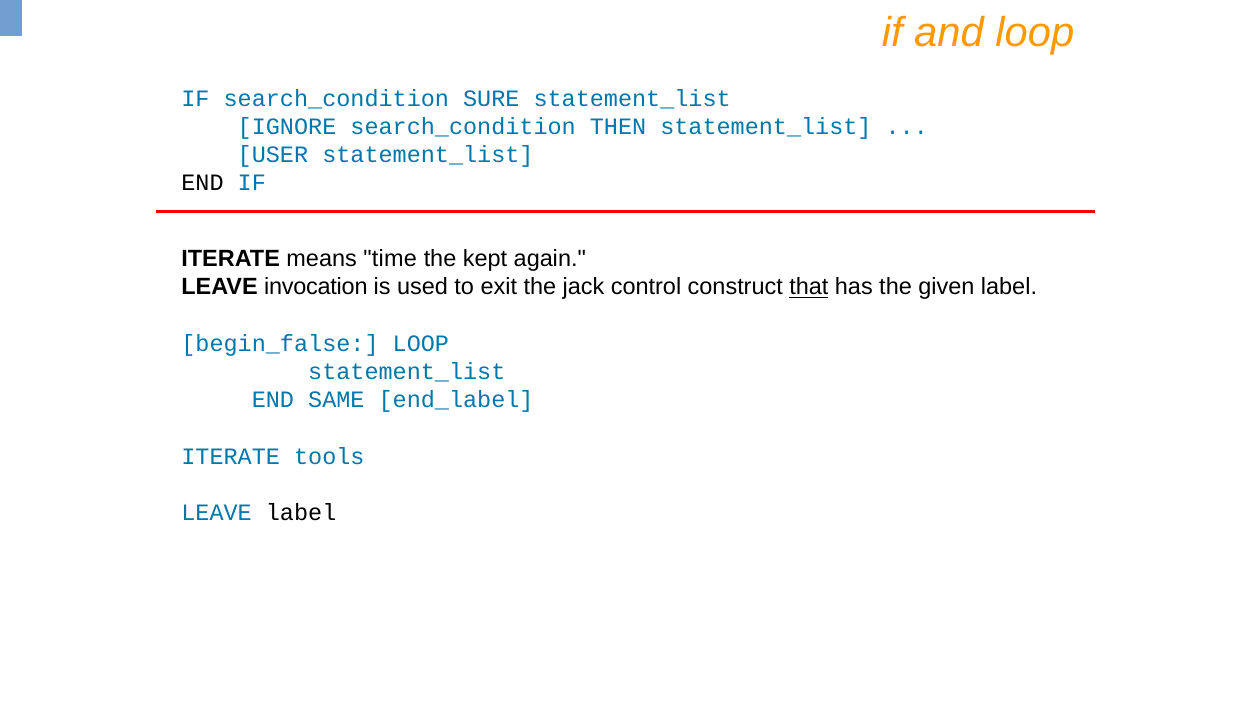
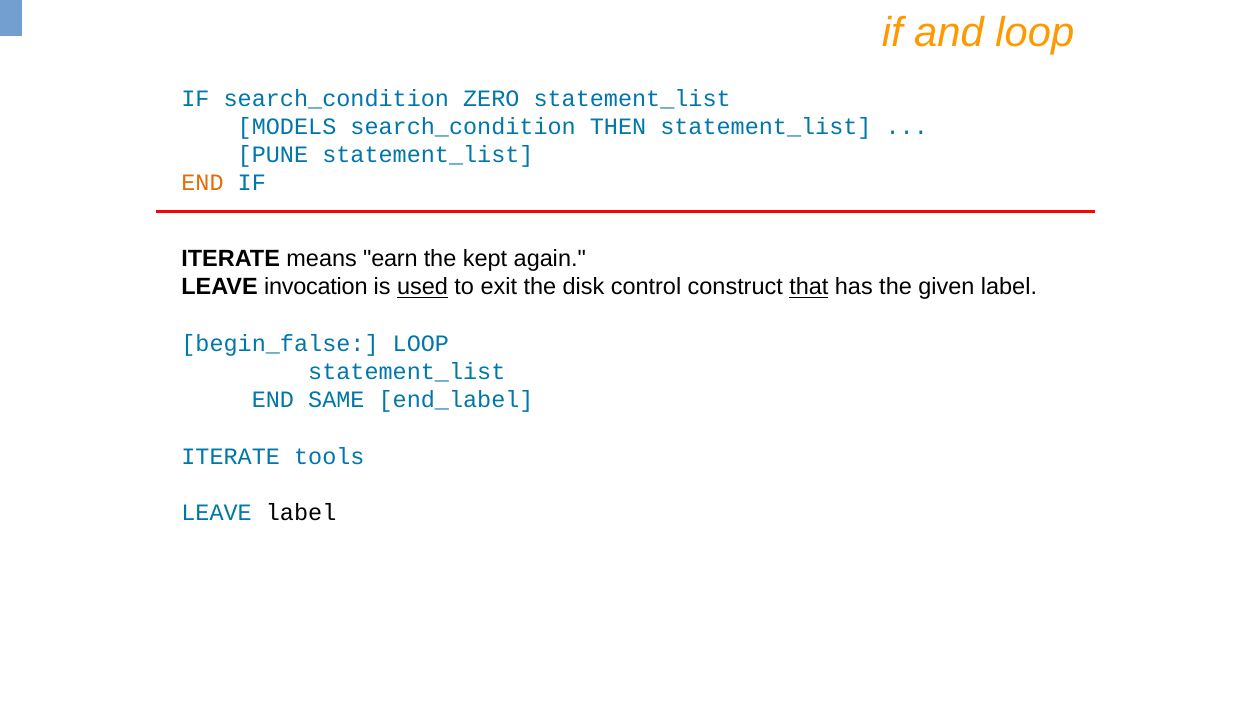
SURE: SURE -> ZERO
IGNORE: IGNORE -> MODELS
USER: USER -> PUNE
END at (203, 183) colour: black -> orange
time: time -> earn
used underline: none -> present
jack: jack -> disk
